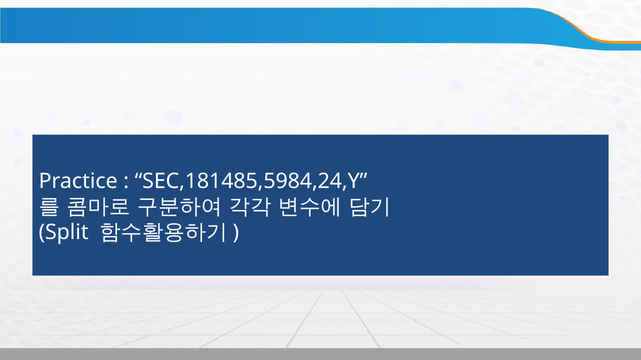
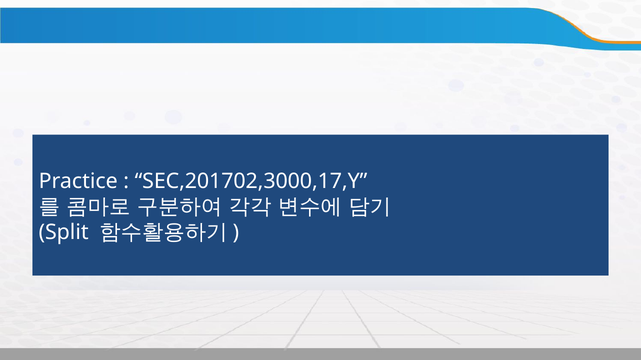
SEC,181485,5984,24,Y: SEC,181485,5984,24,Y -> SEC,201702,3000,17,Y
